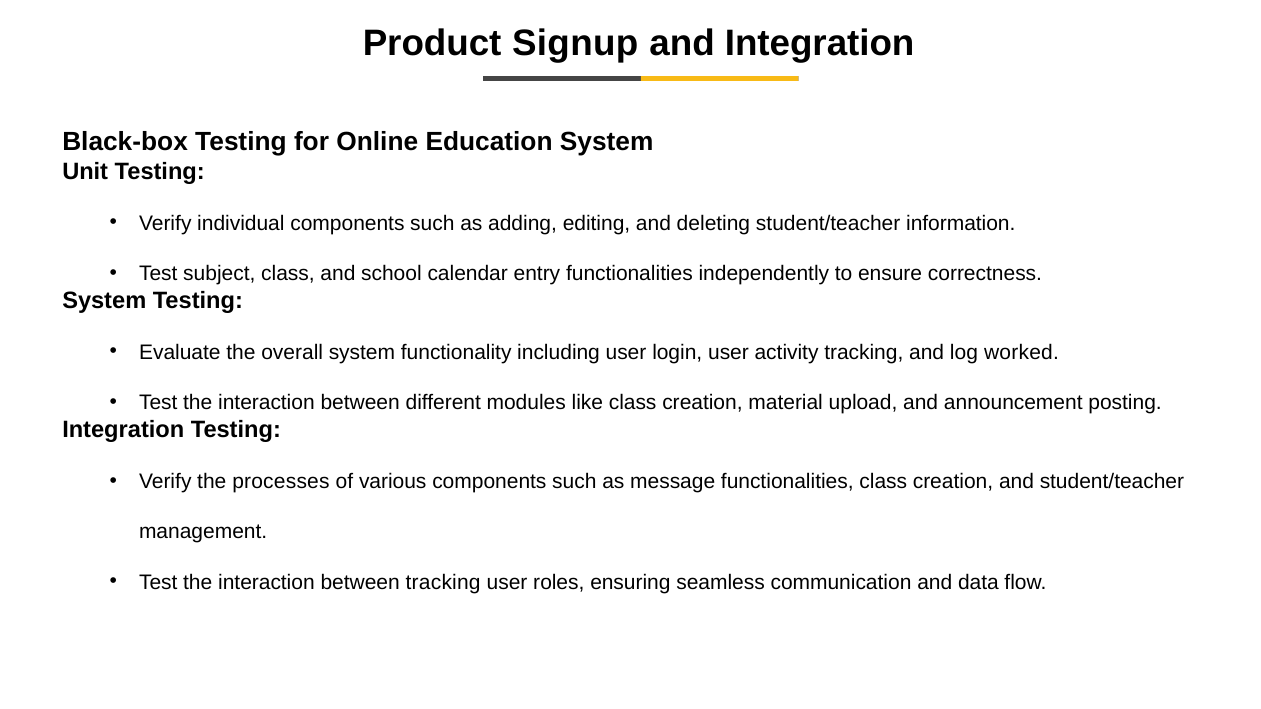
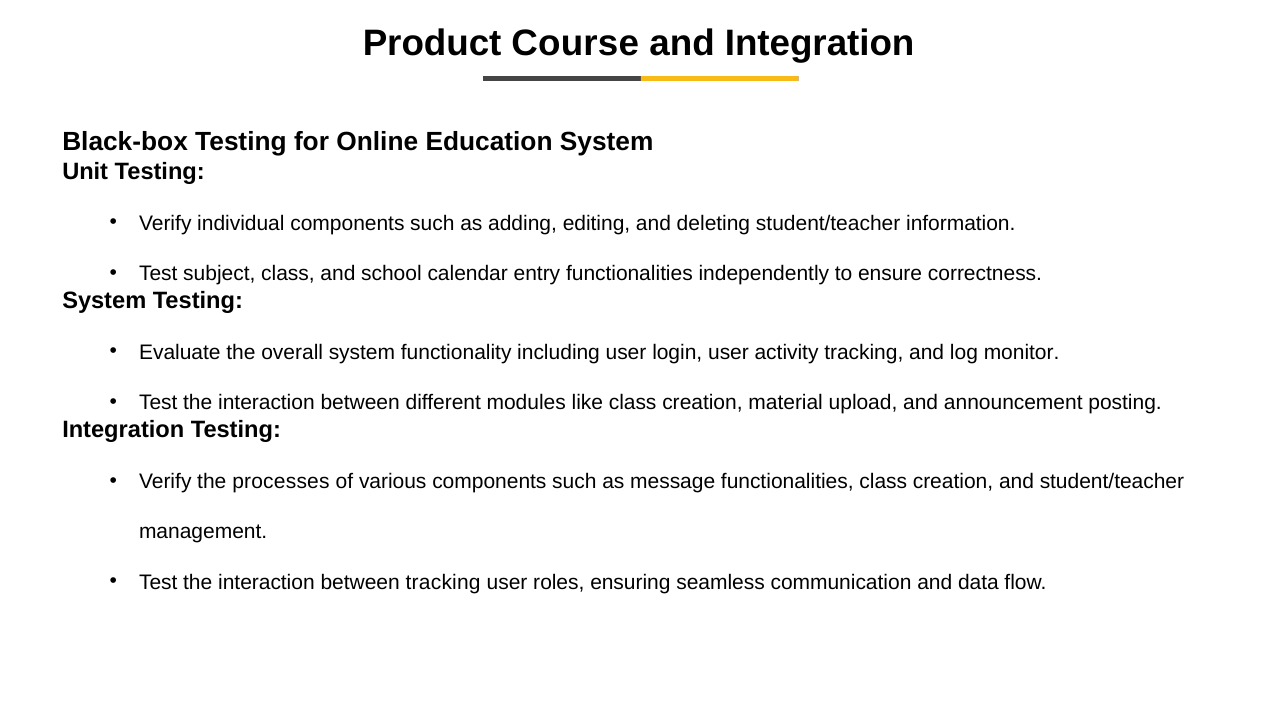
Signup: Signup -> Course
worked: worked -> monitor
